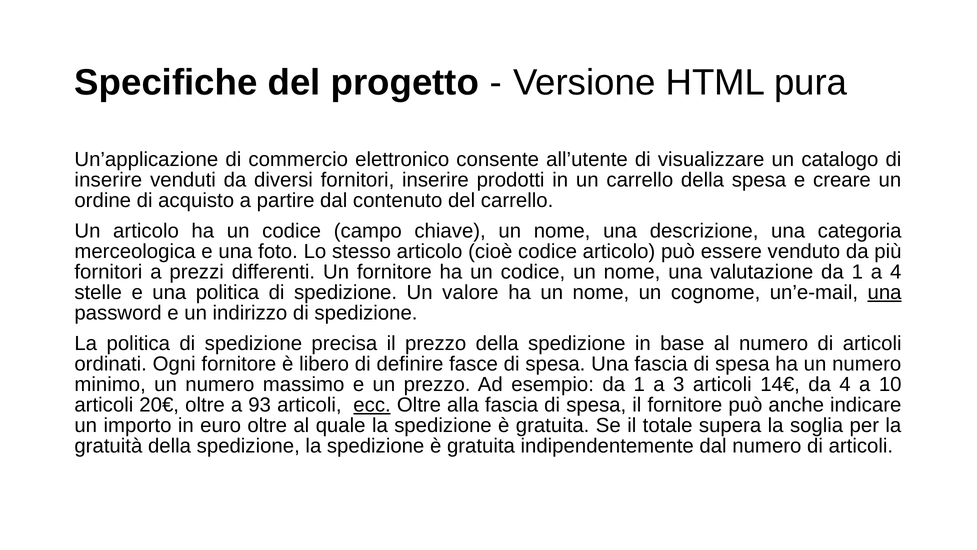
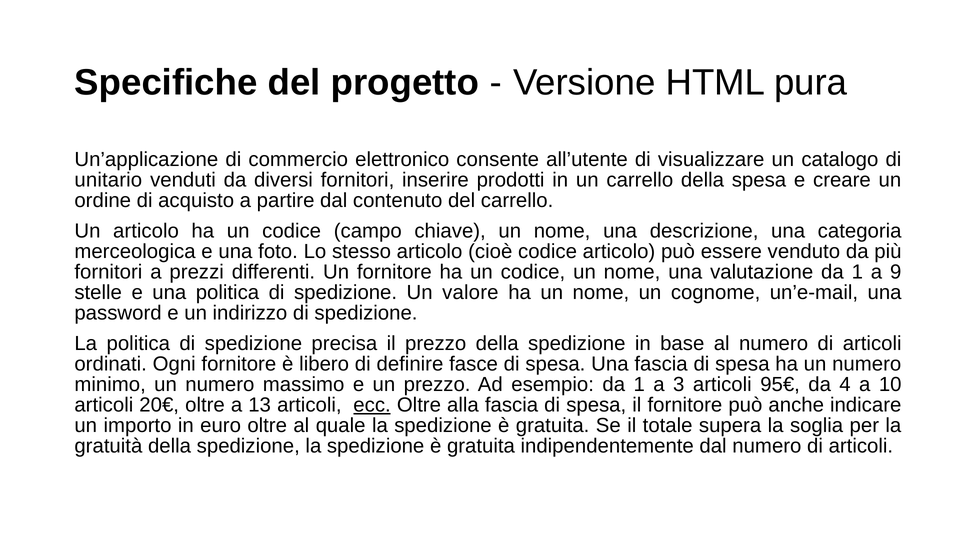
inserire at (108, 180): inserire -> unitario
a 4: 4 -> 9
una at (885, 292) underline: present -> none
14€: 14€ -> 95€
93: 93 -> 13
